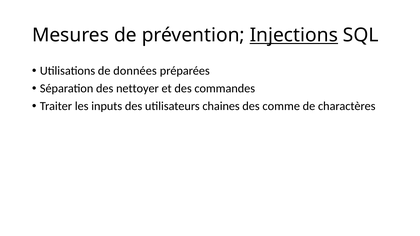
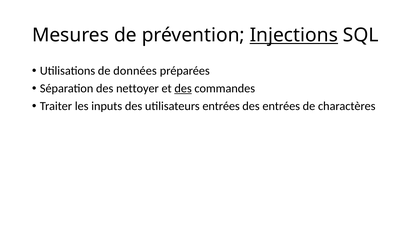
des at (183, 89) underline: none -> present
utilisateurs chaines: chaines -> entrées
des comme: comme -> entrées
